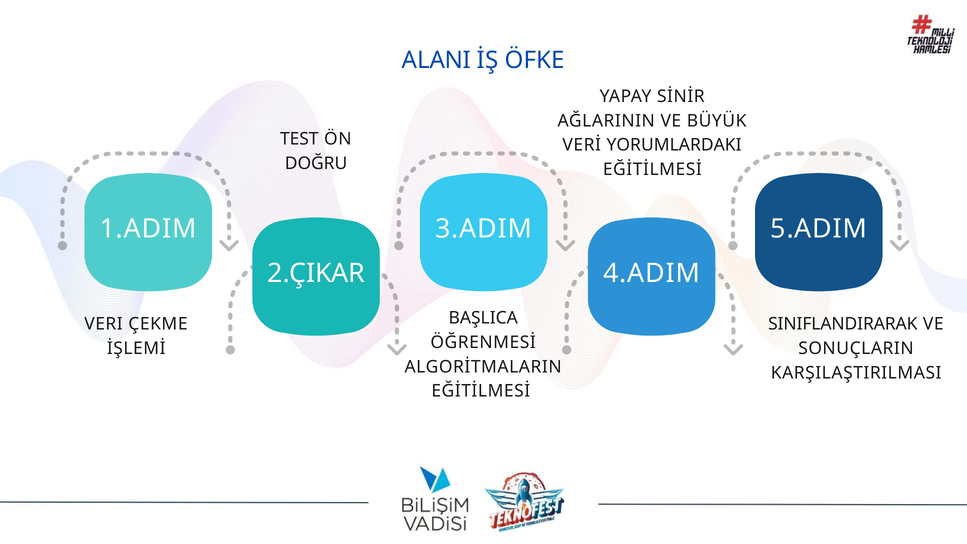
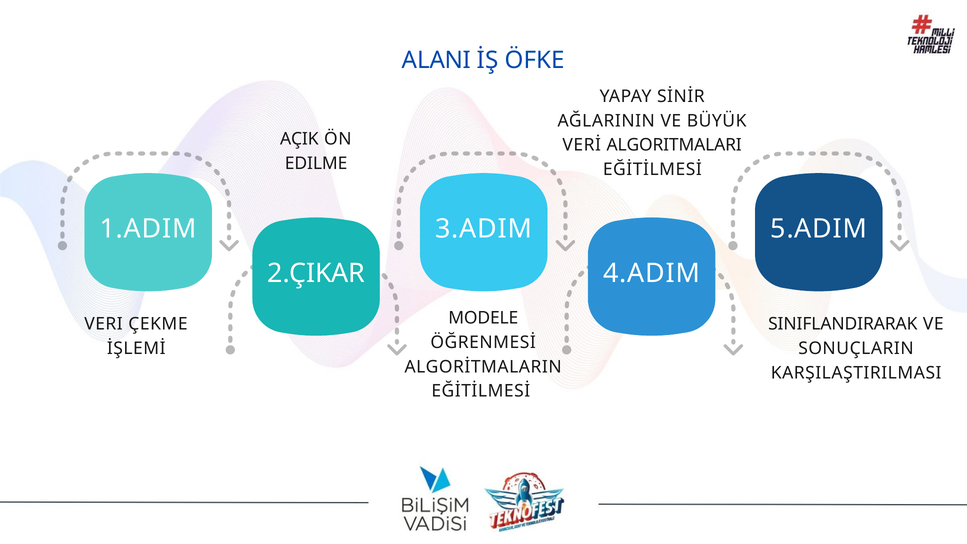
TEST: TEST -> AÇIK
YORUMLARDAKI: YORUMLARDAKI -> ALGORITMALARI
DOĞRU: DOĞRU -> EDILME
BAŞLICA: BAŞLICA -> MODELE
